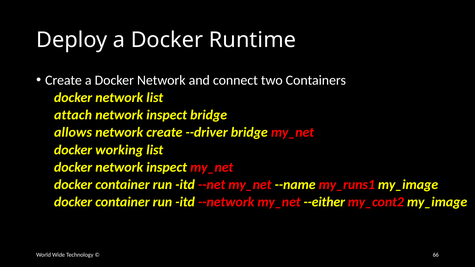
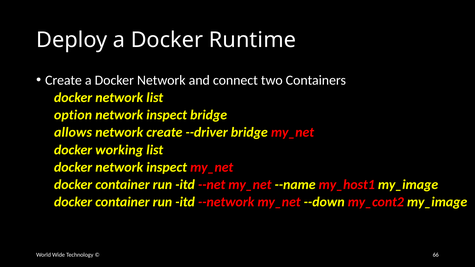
attach: attach -> option
my_runs1: my_runs1 -> my_host1
--either: --either -> --down
